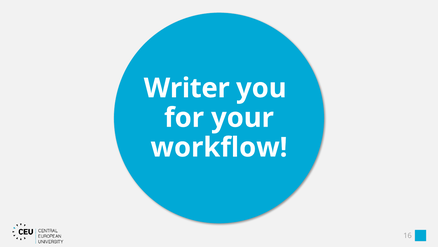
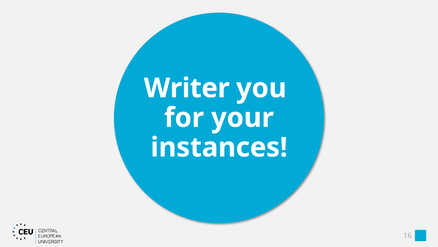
workflow: workflow -> instances
